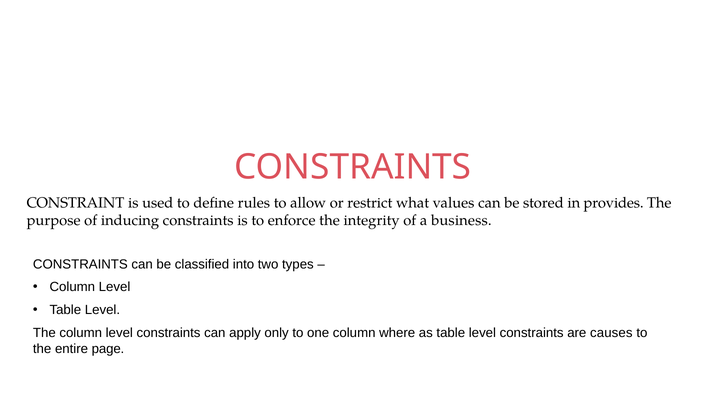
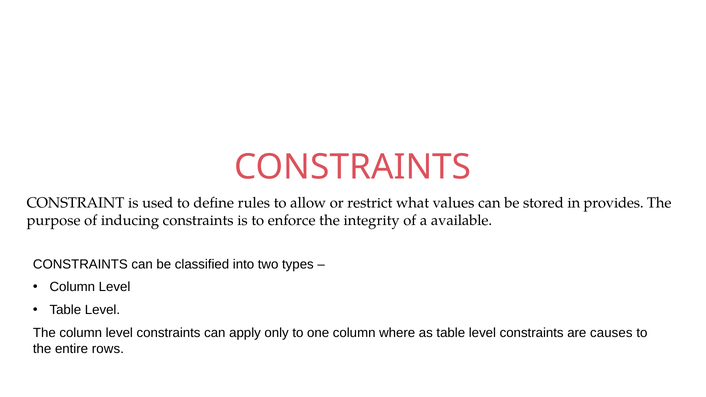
business: business -> available
page: page -> rows
